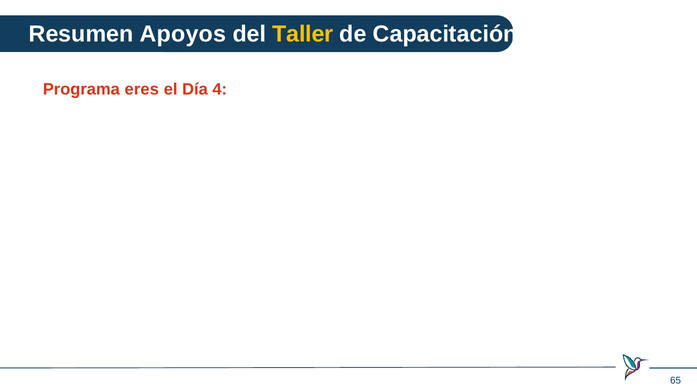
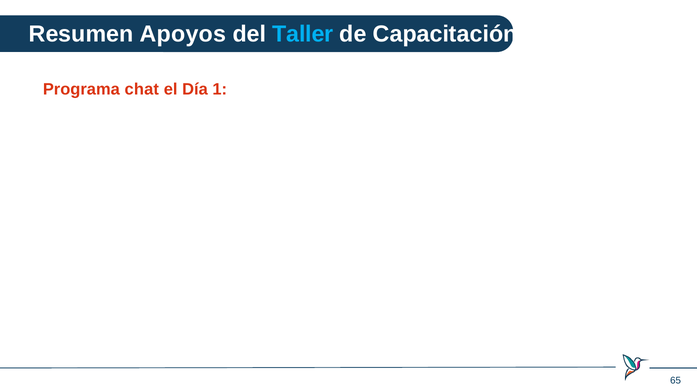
Taller colour: yellow -> light blue
eres: eres -> chat
4: 4 -> 1
